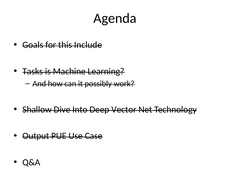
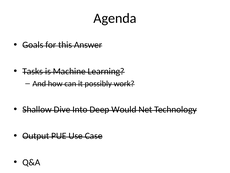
Include: Include -> Answer
Vector: Vector -> Would
